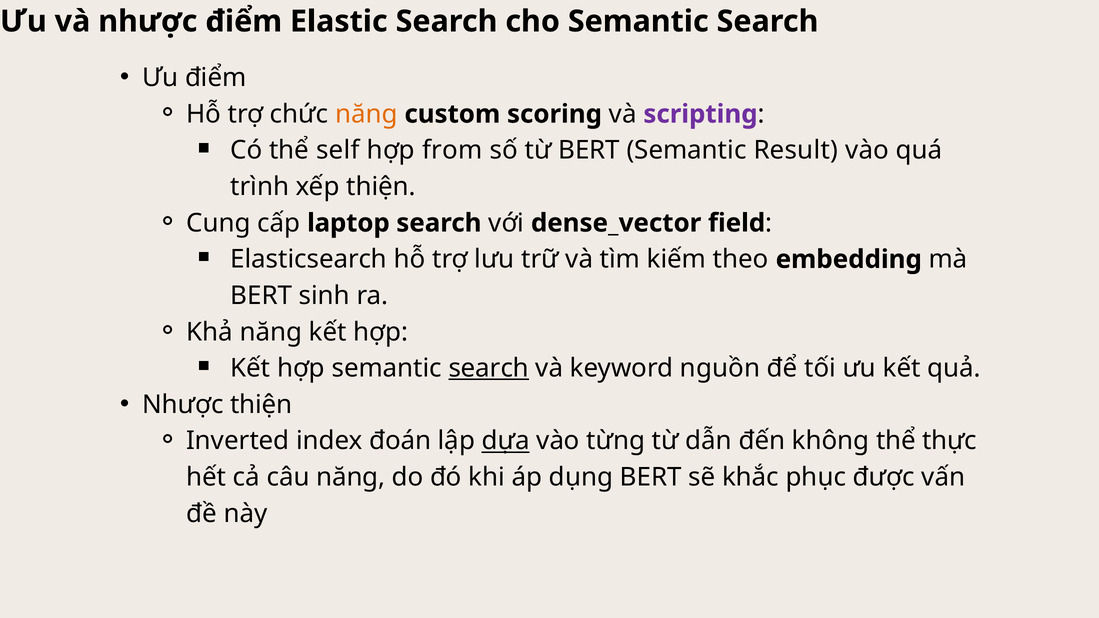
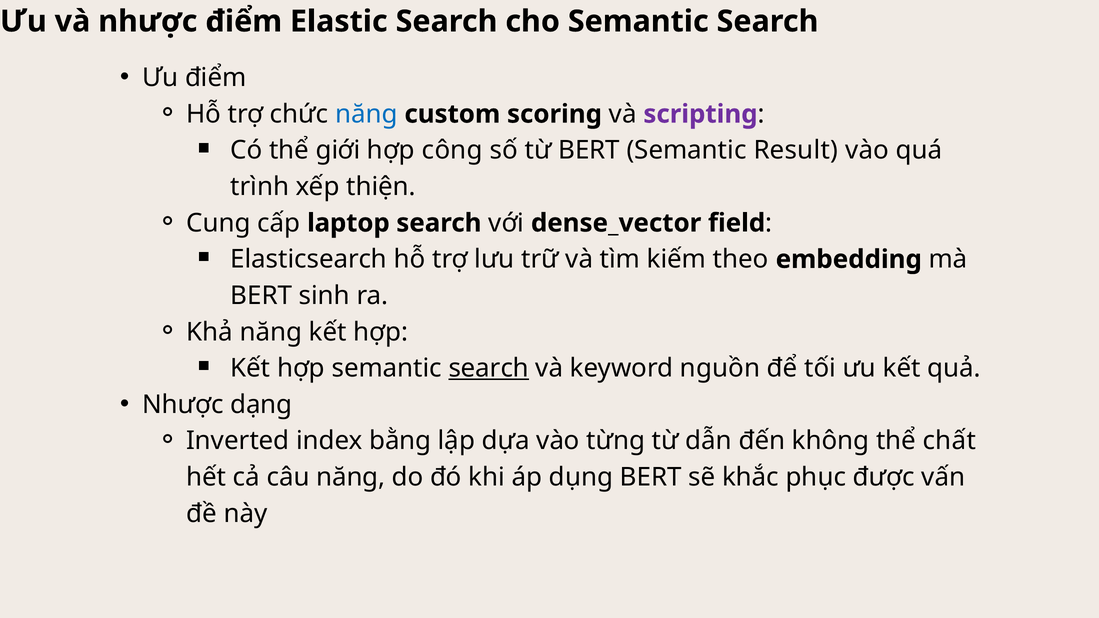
năng at (366, 114) colour: orange -> blue
self: self -> giới
from: from -> công
Nhược thiện: thiện -> dạng
đoán: đoán -> bằng
dựa underline: present -> none
thực: thực -> chất
